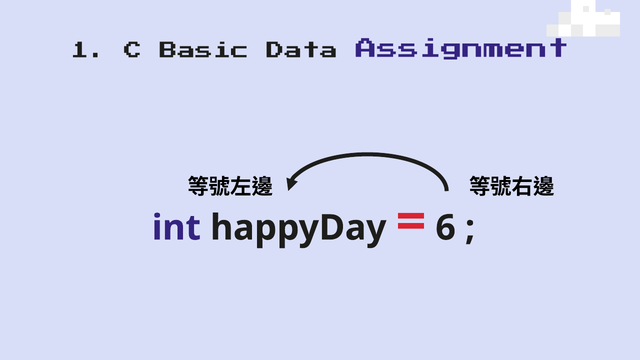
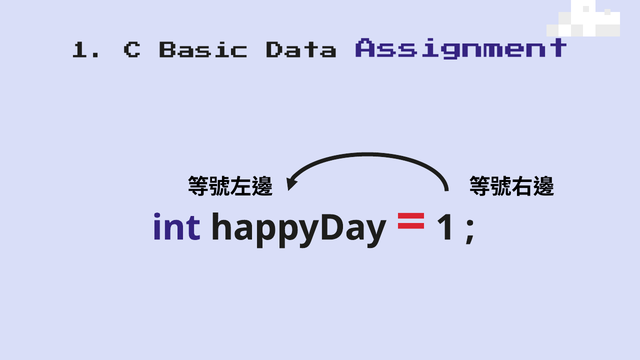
6 at (446, 228): 6 -> 1
